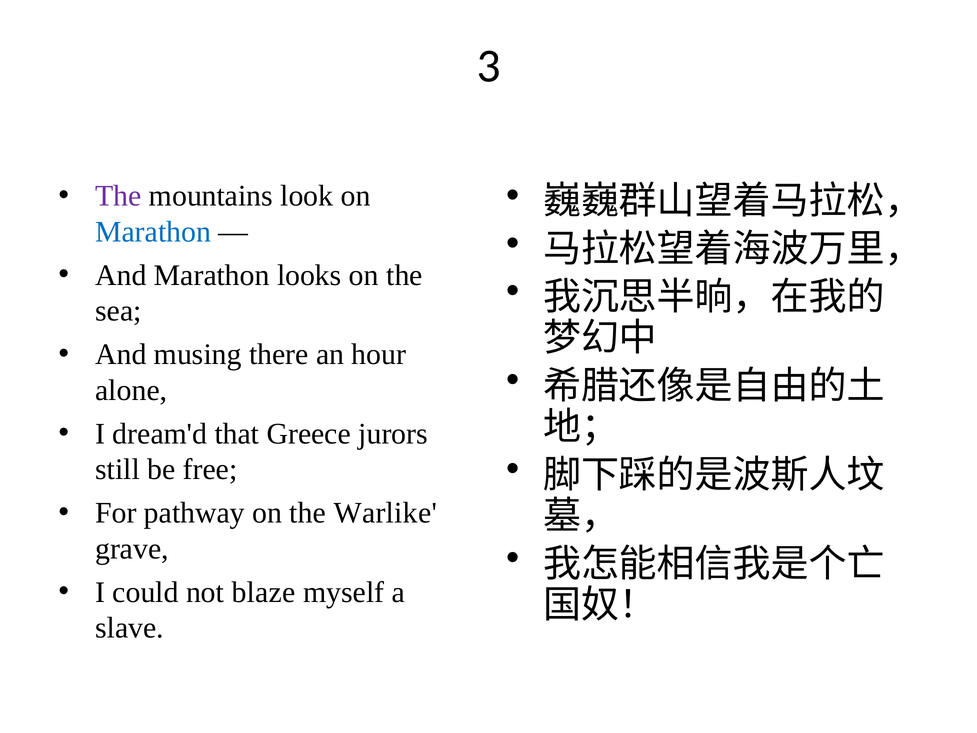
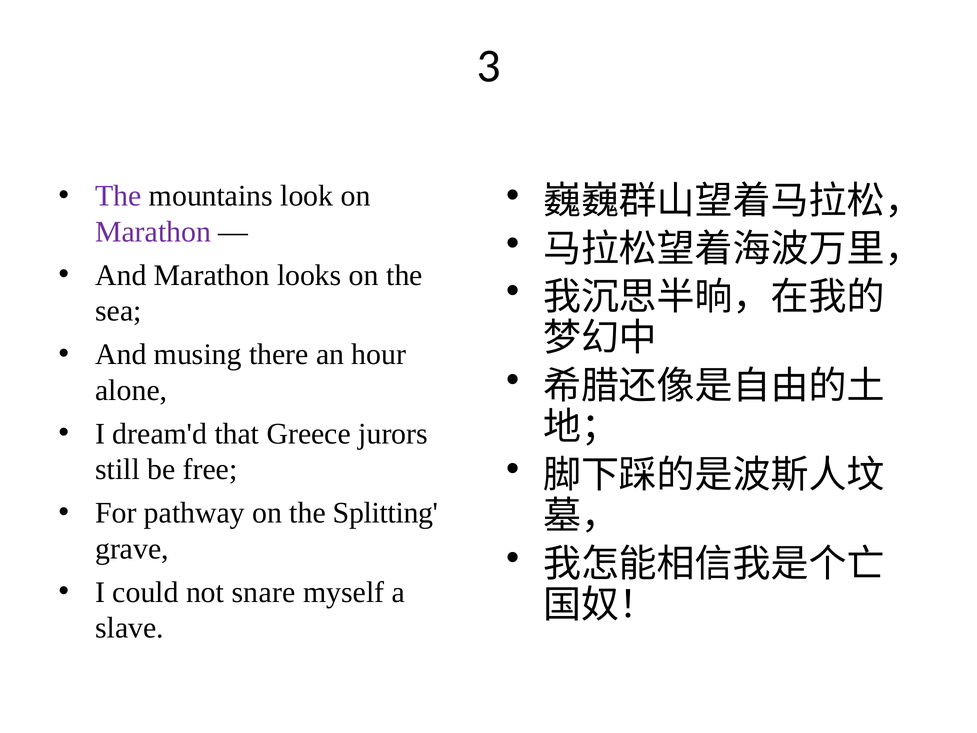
Marathon at (153, 232) colour: blue -> purple
Warlike: Warlike -> Splitting
blaze: blaze -> snare
